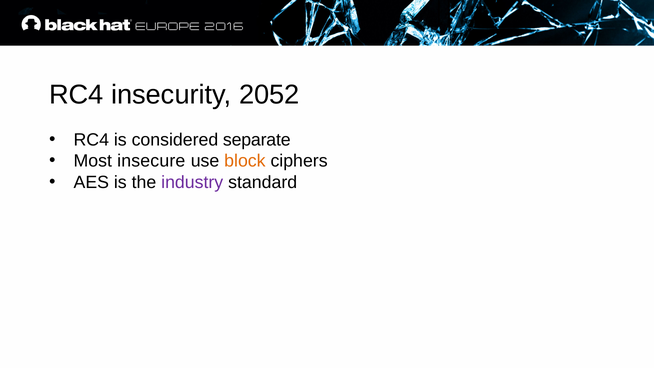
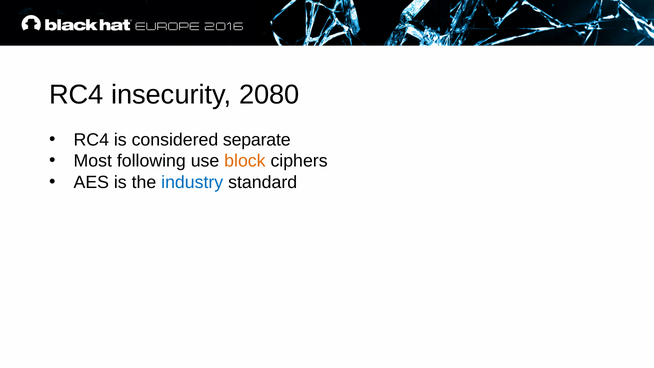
2052: 2052 -> 2080
insecure: insecure -> following
industry colour: purple -> blue
